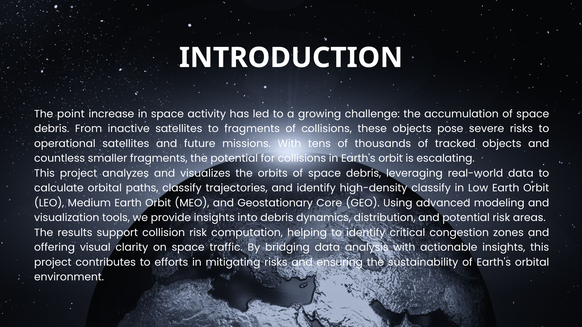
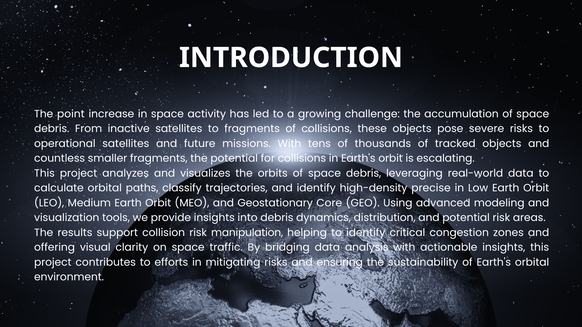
high-density classify: classify -> precise
computation: computation -> manipulation
